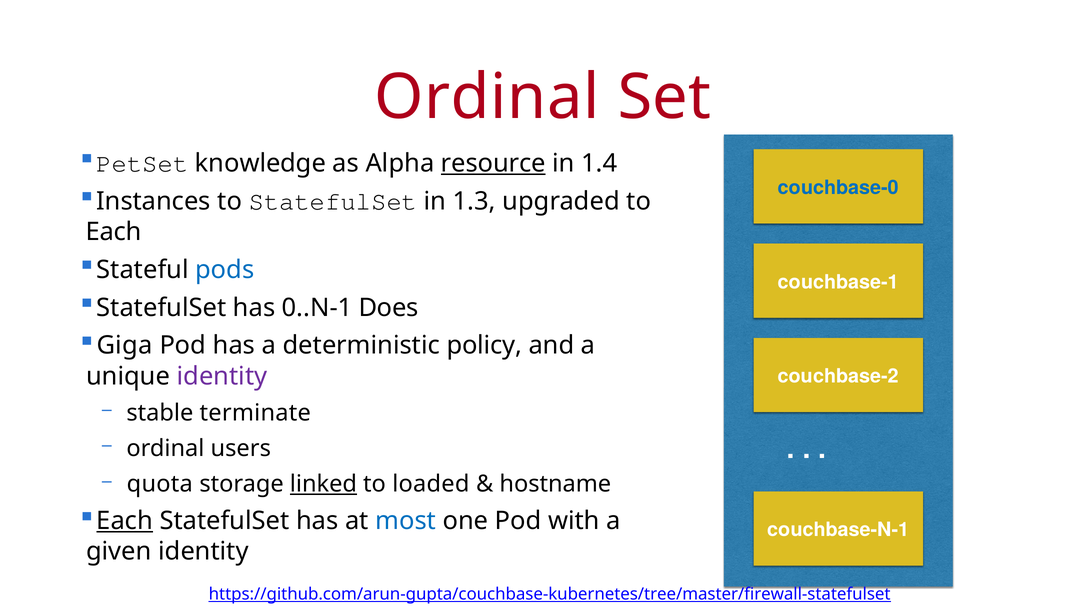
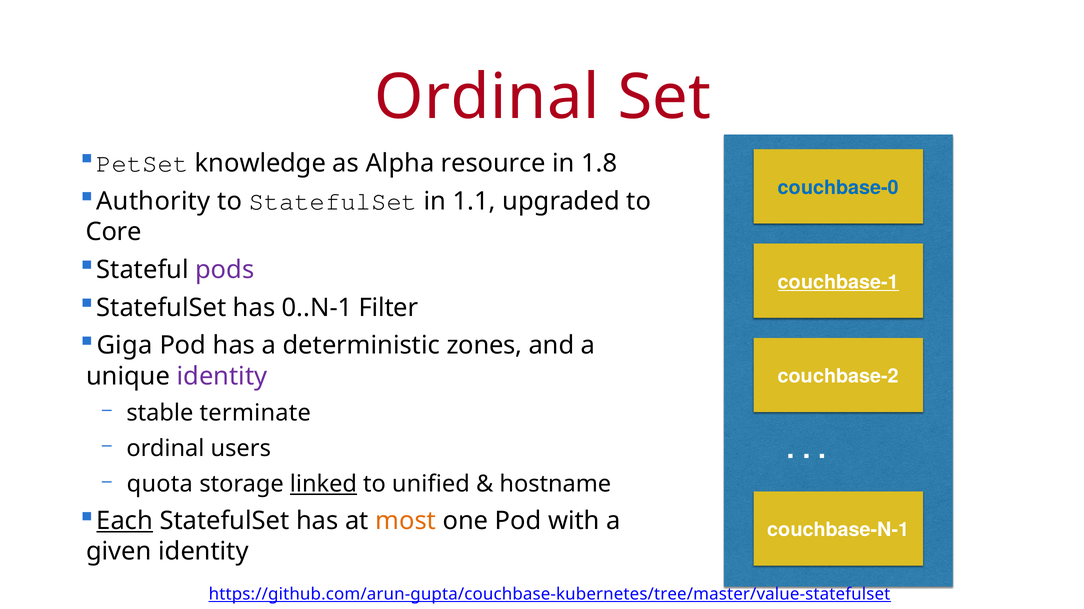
resource underline: present -> none
1.4: 1.4 -> 1.8
Instances: Instances -> Authority
1.3: 1.3 -> 1.1
Each at (114, 232): Each -> Core
pods colour: blue -> purple
couchbase-1 underline: none -> present
Does: Does -> Filter
policy: policy -> zones
loaded: loaded -> unified
most colour: blue -> orange
https://github.com/arun-gupta/couchbase-kubernetes/tree/master/firewall-statefulset: https://github.com/arun-gupta/couchbase-kubernetes/tree/master/firewall-statefulset -> https://github.com/arun-gupta/couchbase-kubernetes/tree/master/value-statefulset
